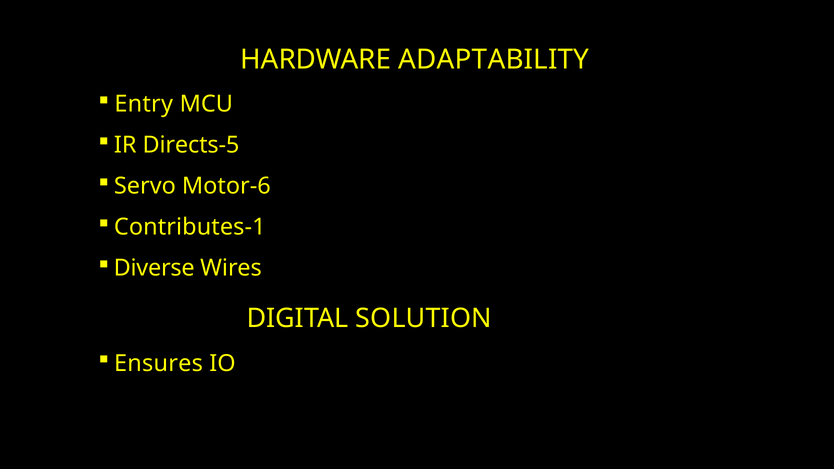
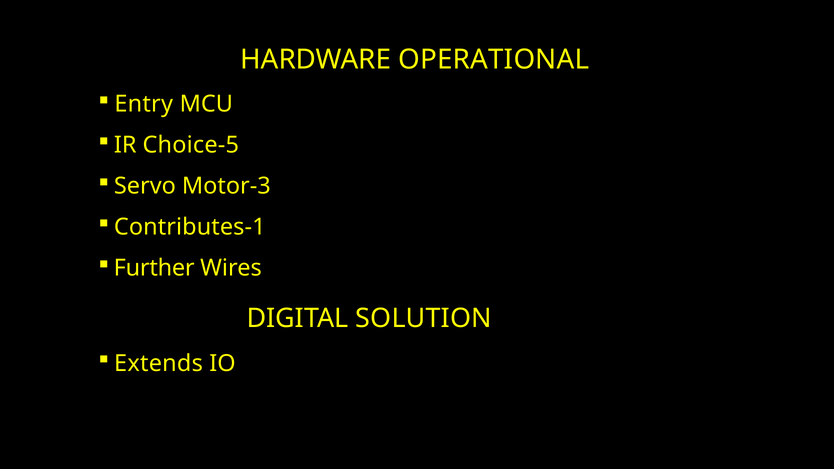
ADAPTABILITY: ADAPTABILITY -> OPERATIONAL
Directs-5: Directs-5 -> Choice-5
Motor-6: Motor-6 -> Motor-3
Diverse: Diverse -> Further
Ensures: Ensures -> Extends
